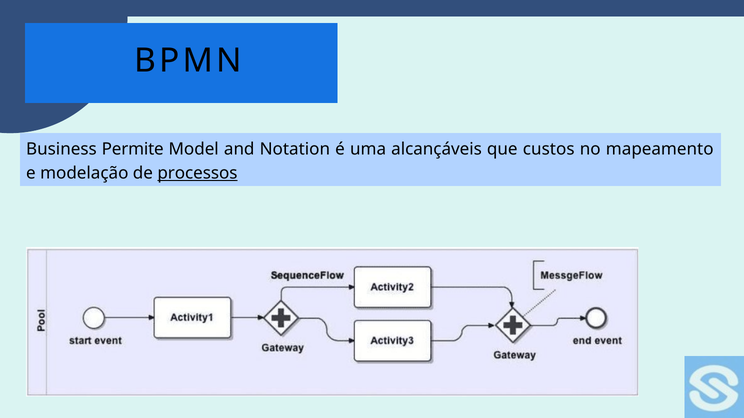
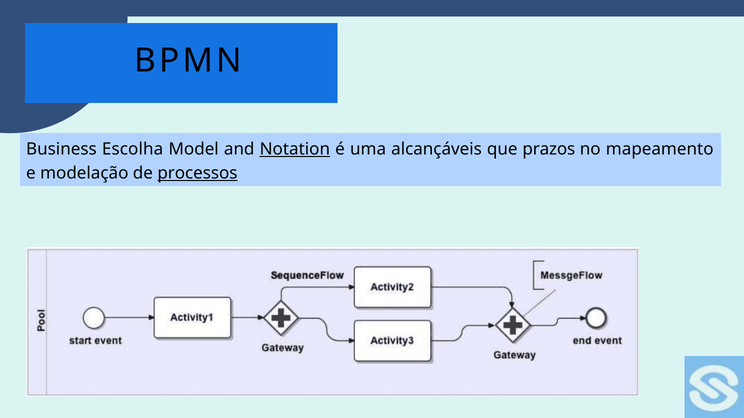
Permite: Permite -> Escolha
Notation underline: none -> present
custos: custos -> prazos
